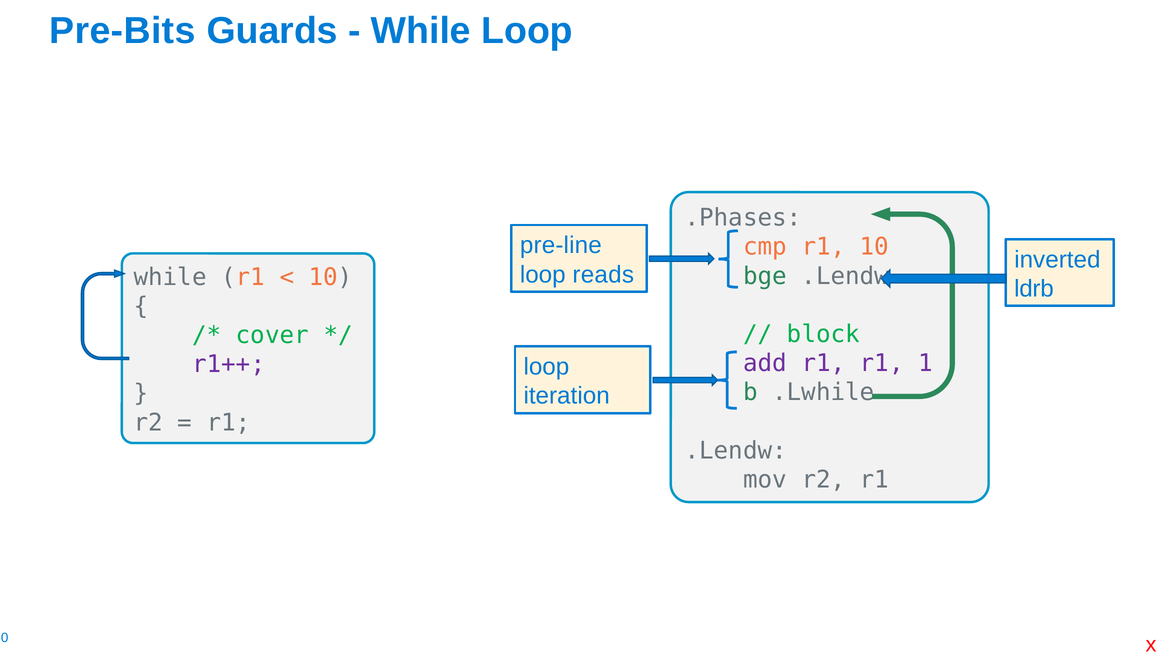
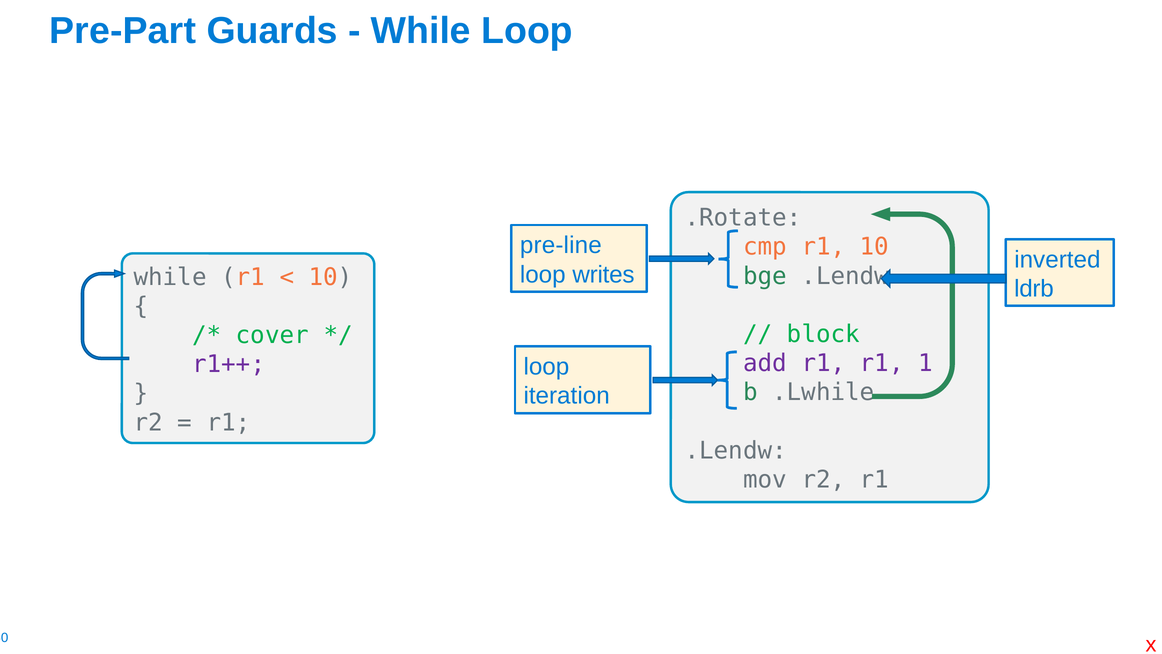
Pre-Bits: Pre-Bits -> Pre-Part
.Phases: .Phases -> .Rotate
reads: reads -> writes
